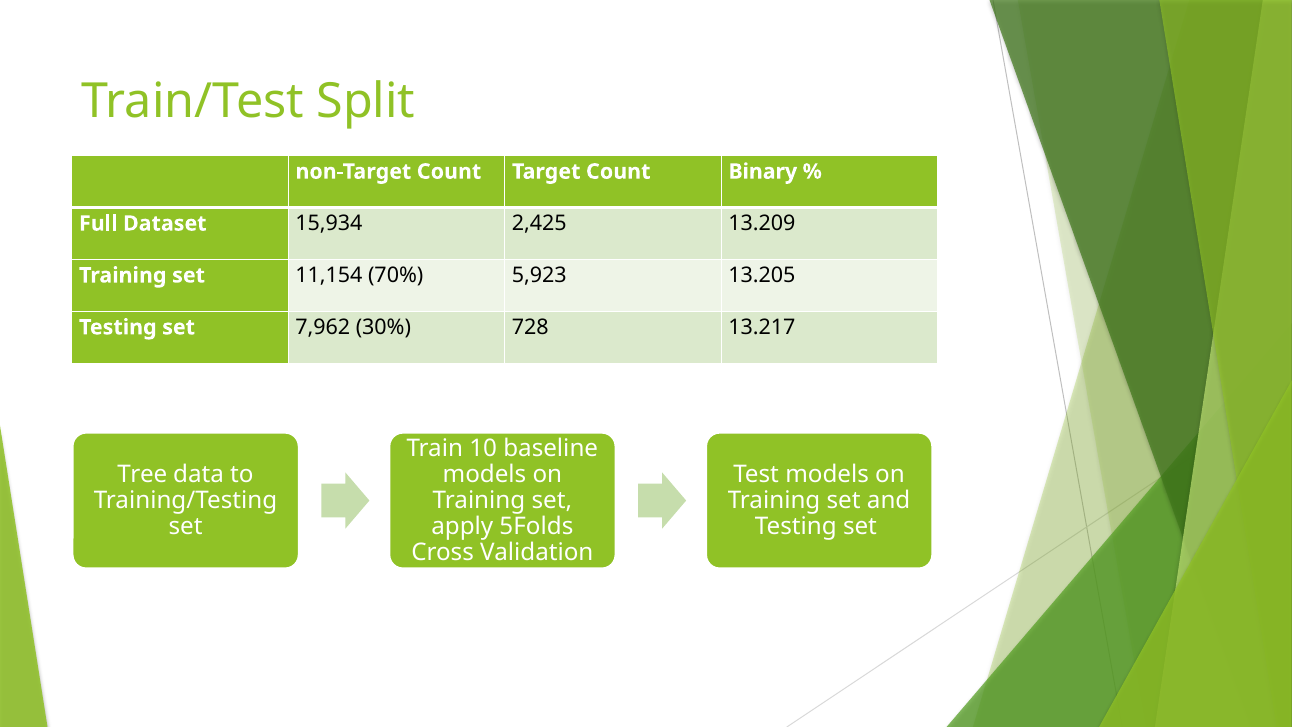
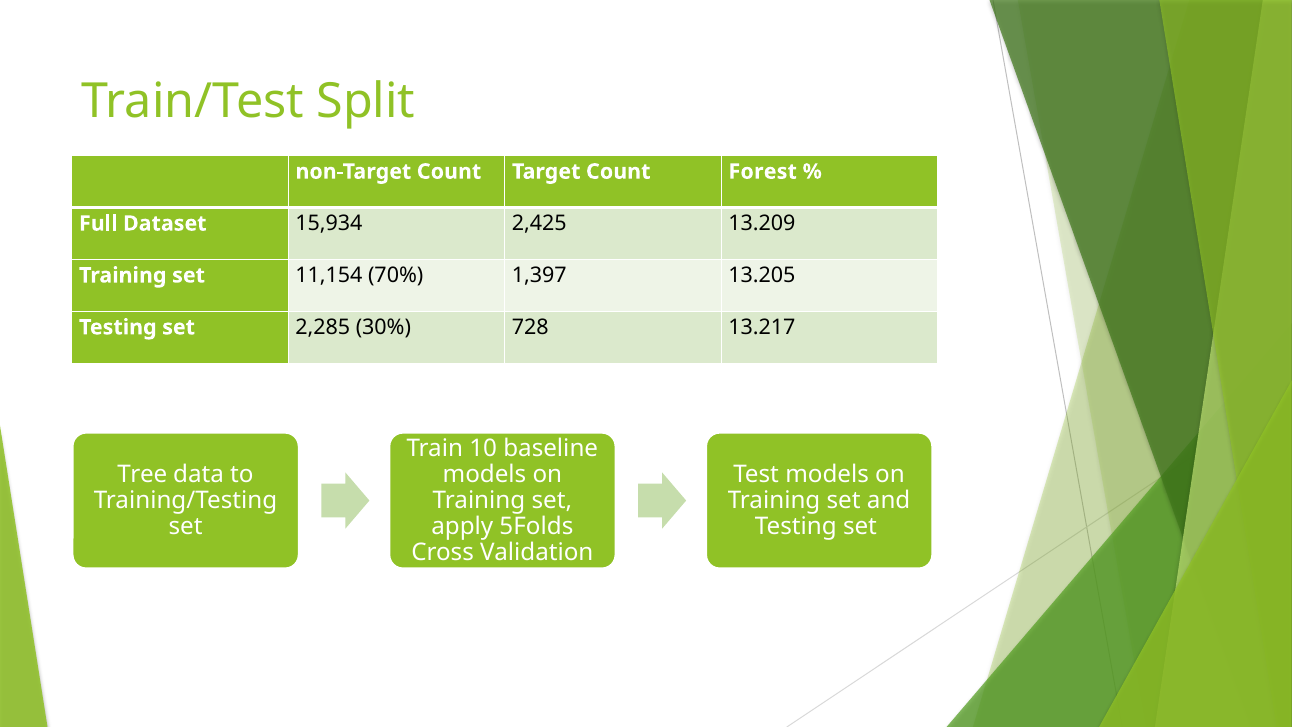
Binary: Binary -> Forest
5,923: 5,923 -> 1,397
7,962: 7,962 -> 2,285
